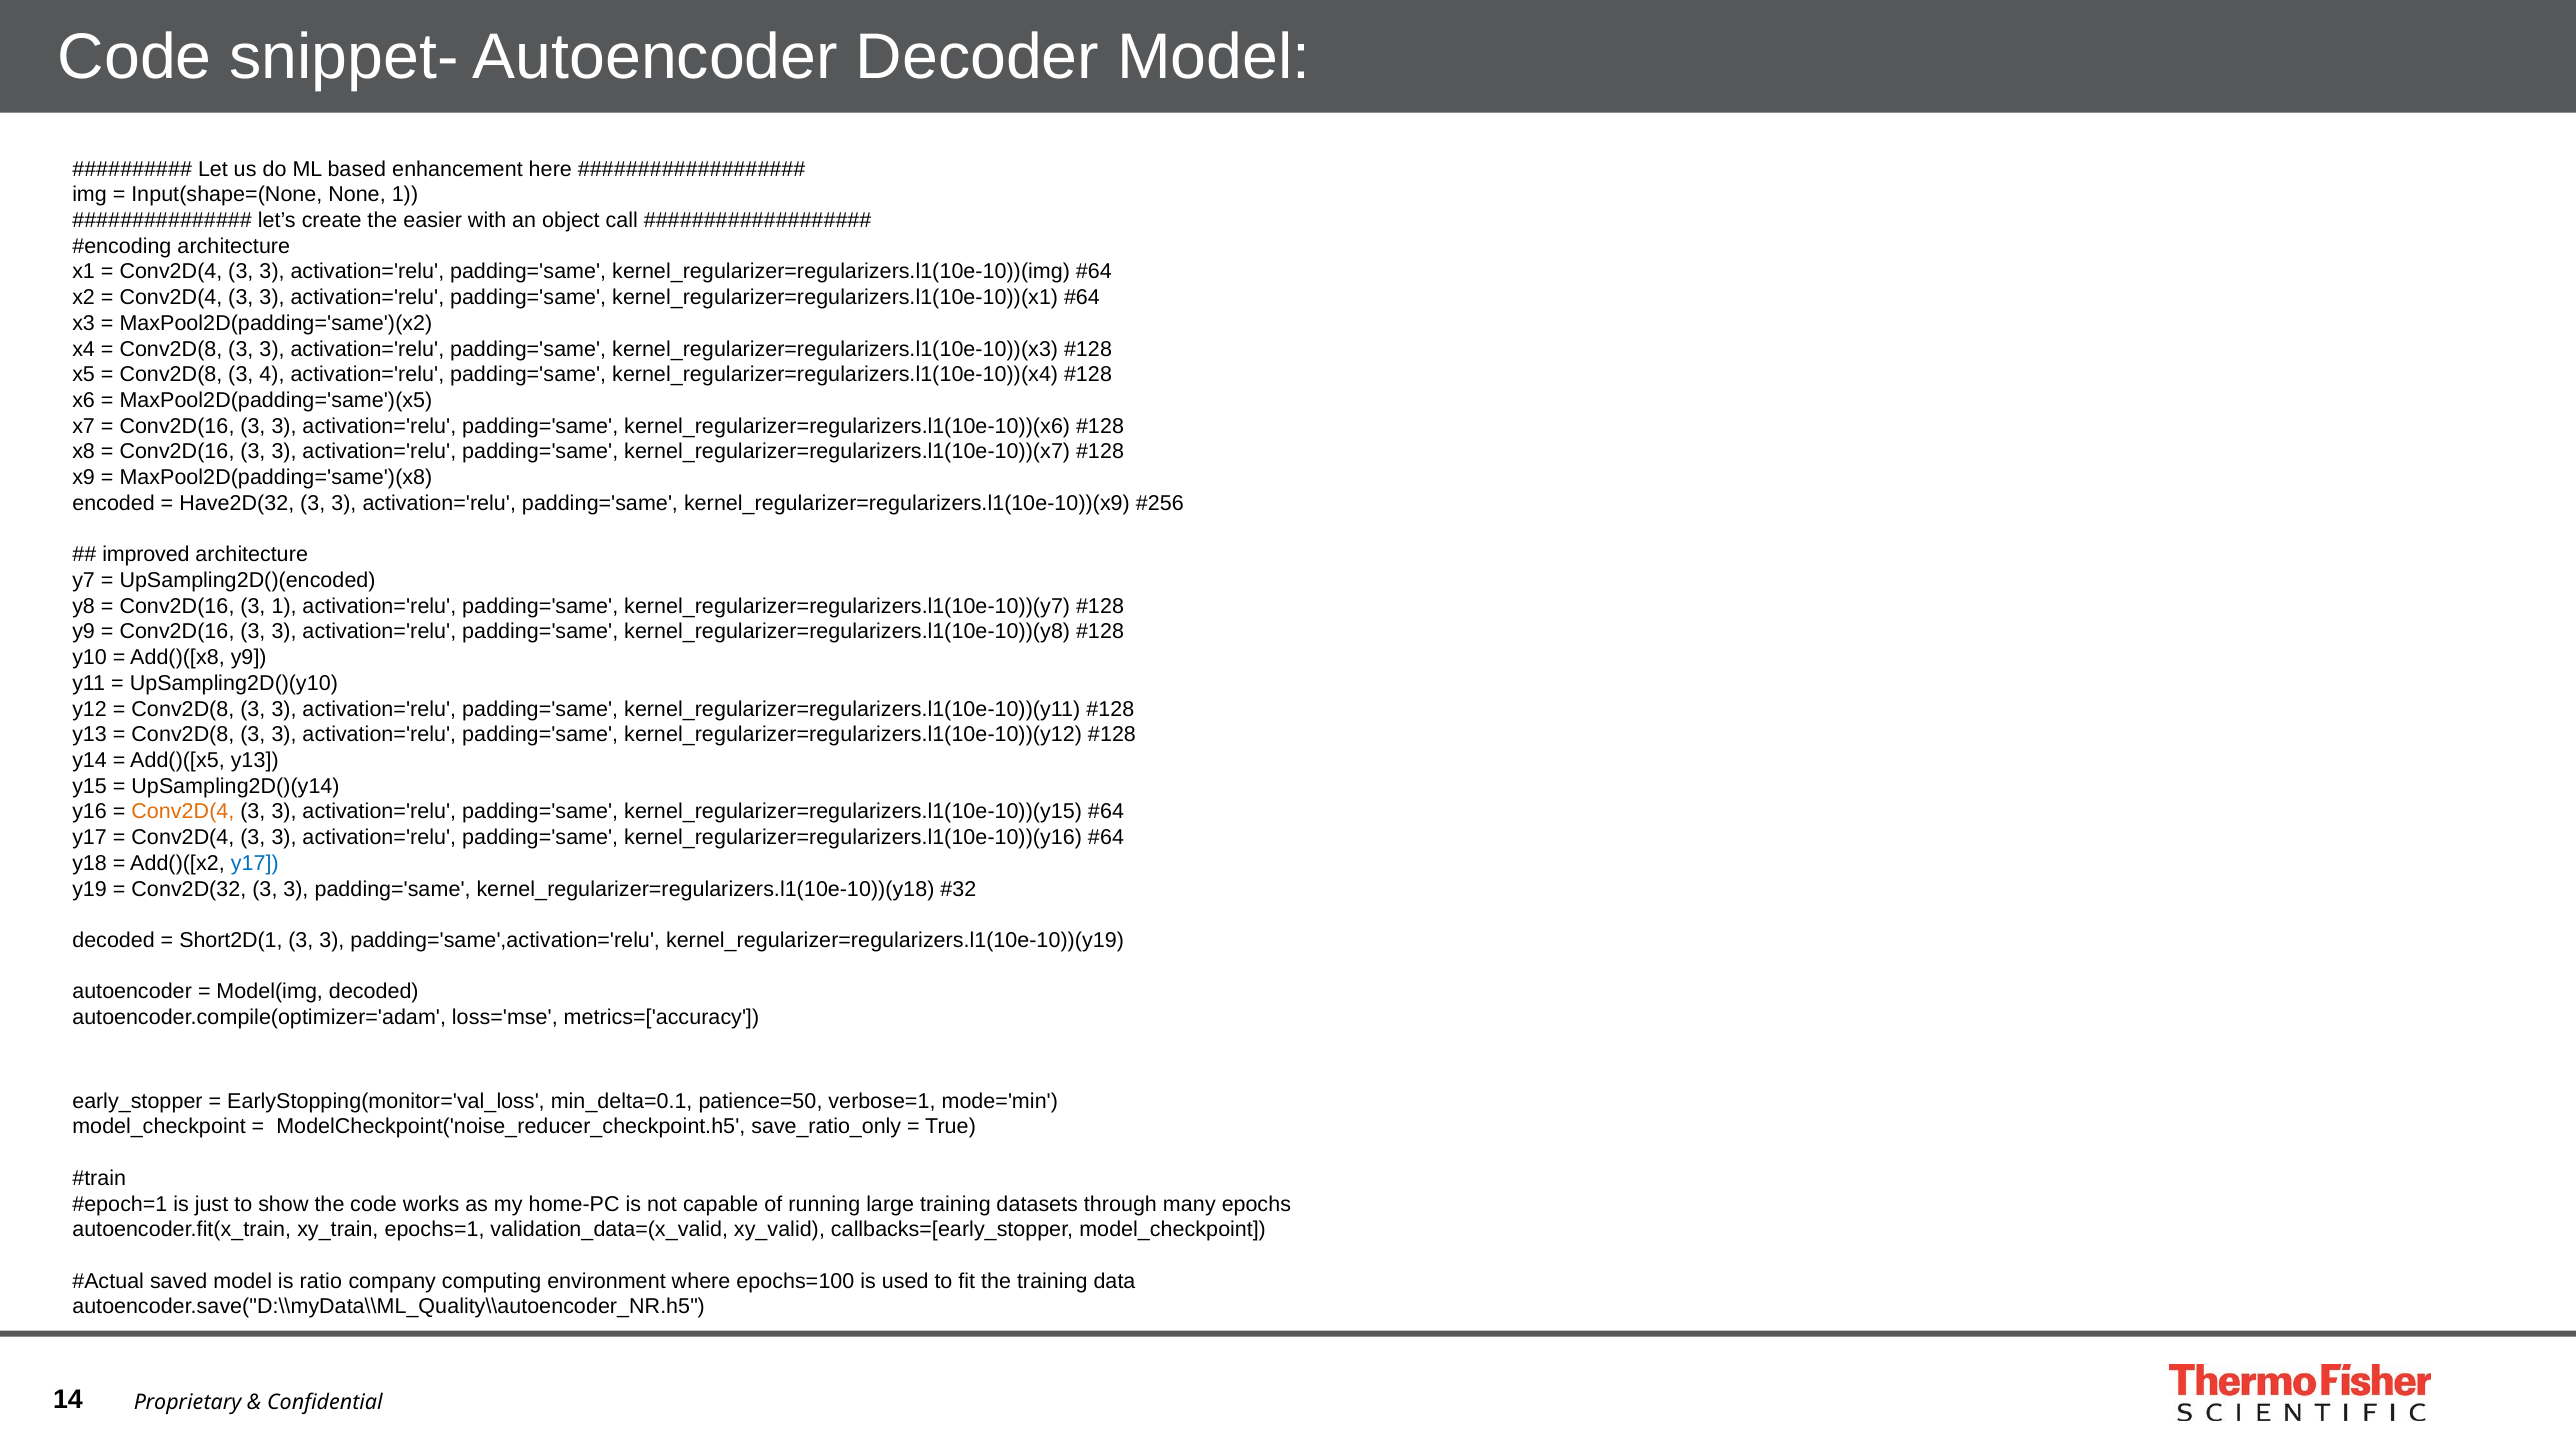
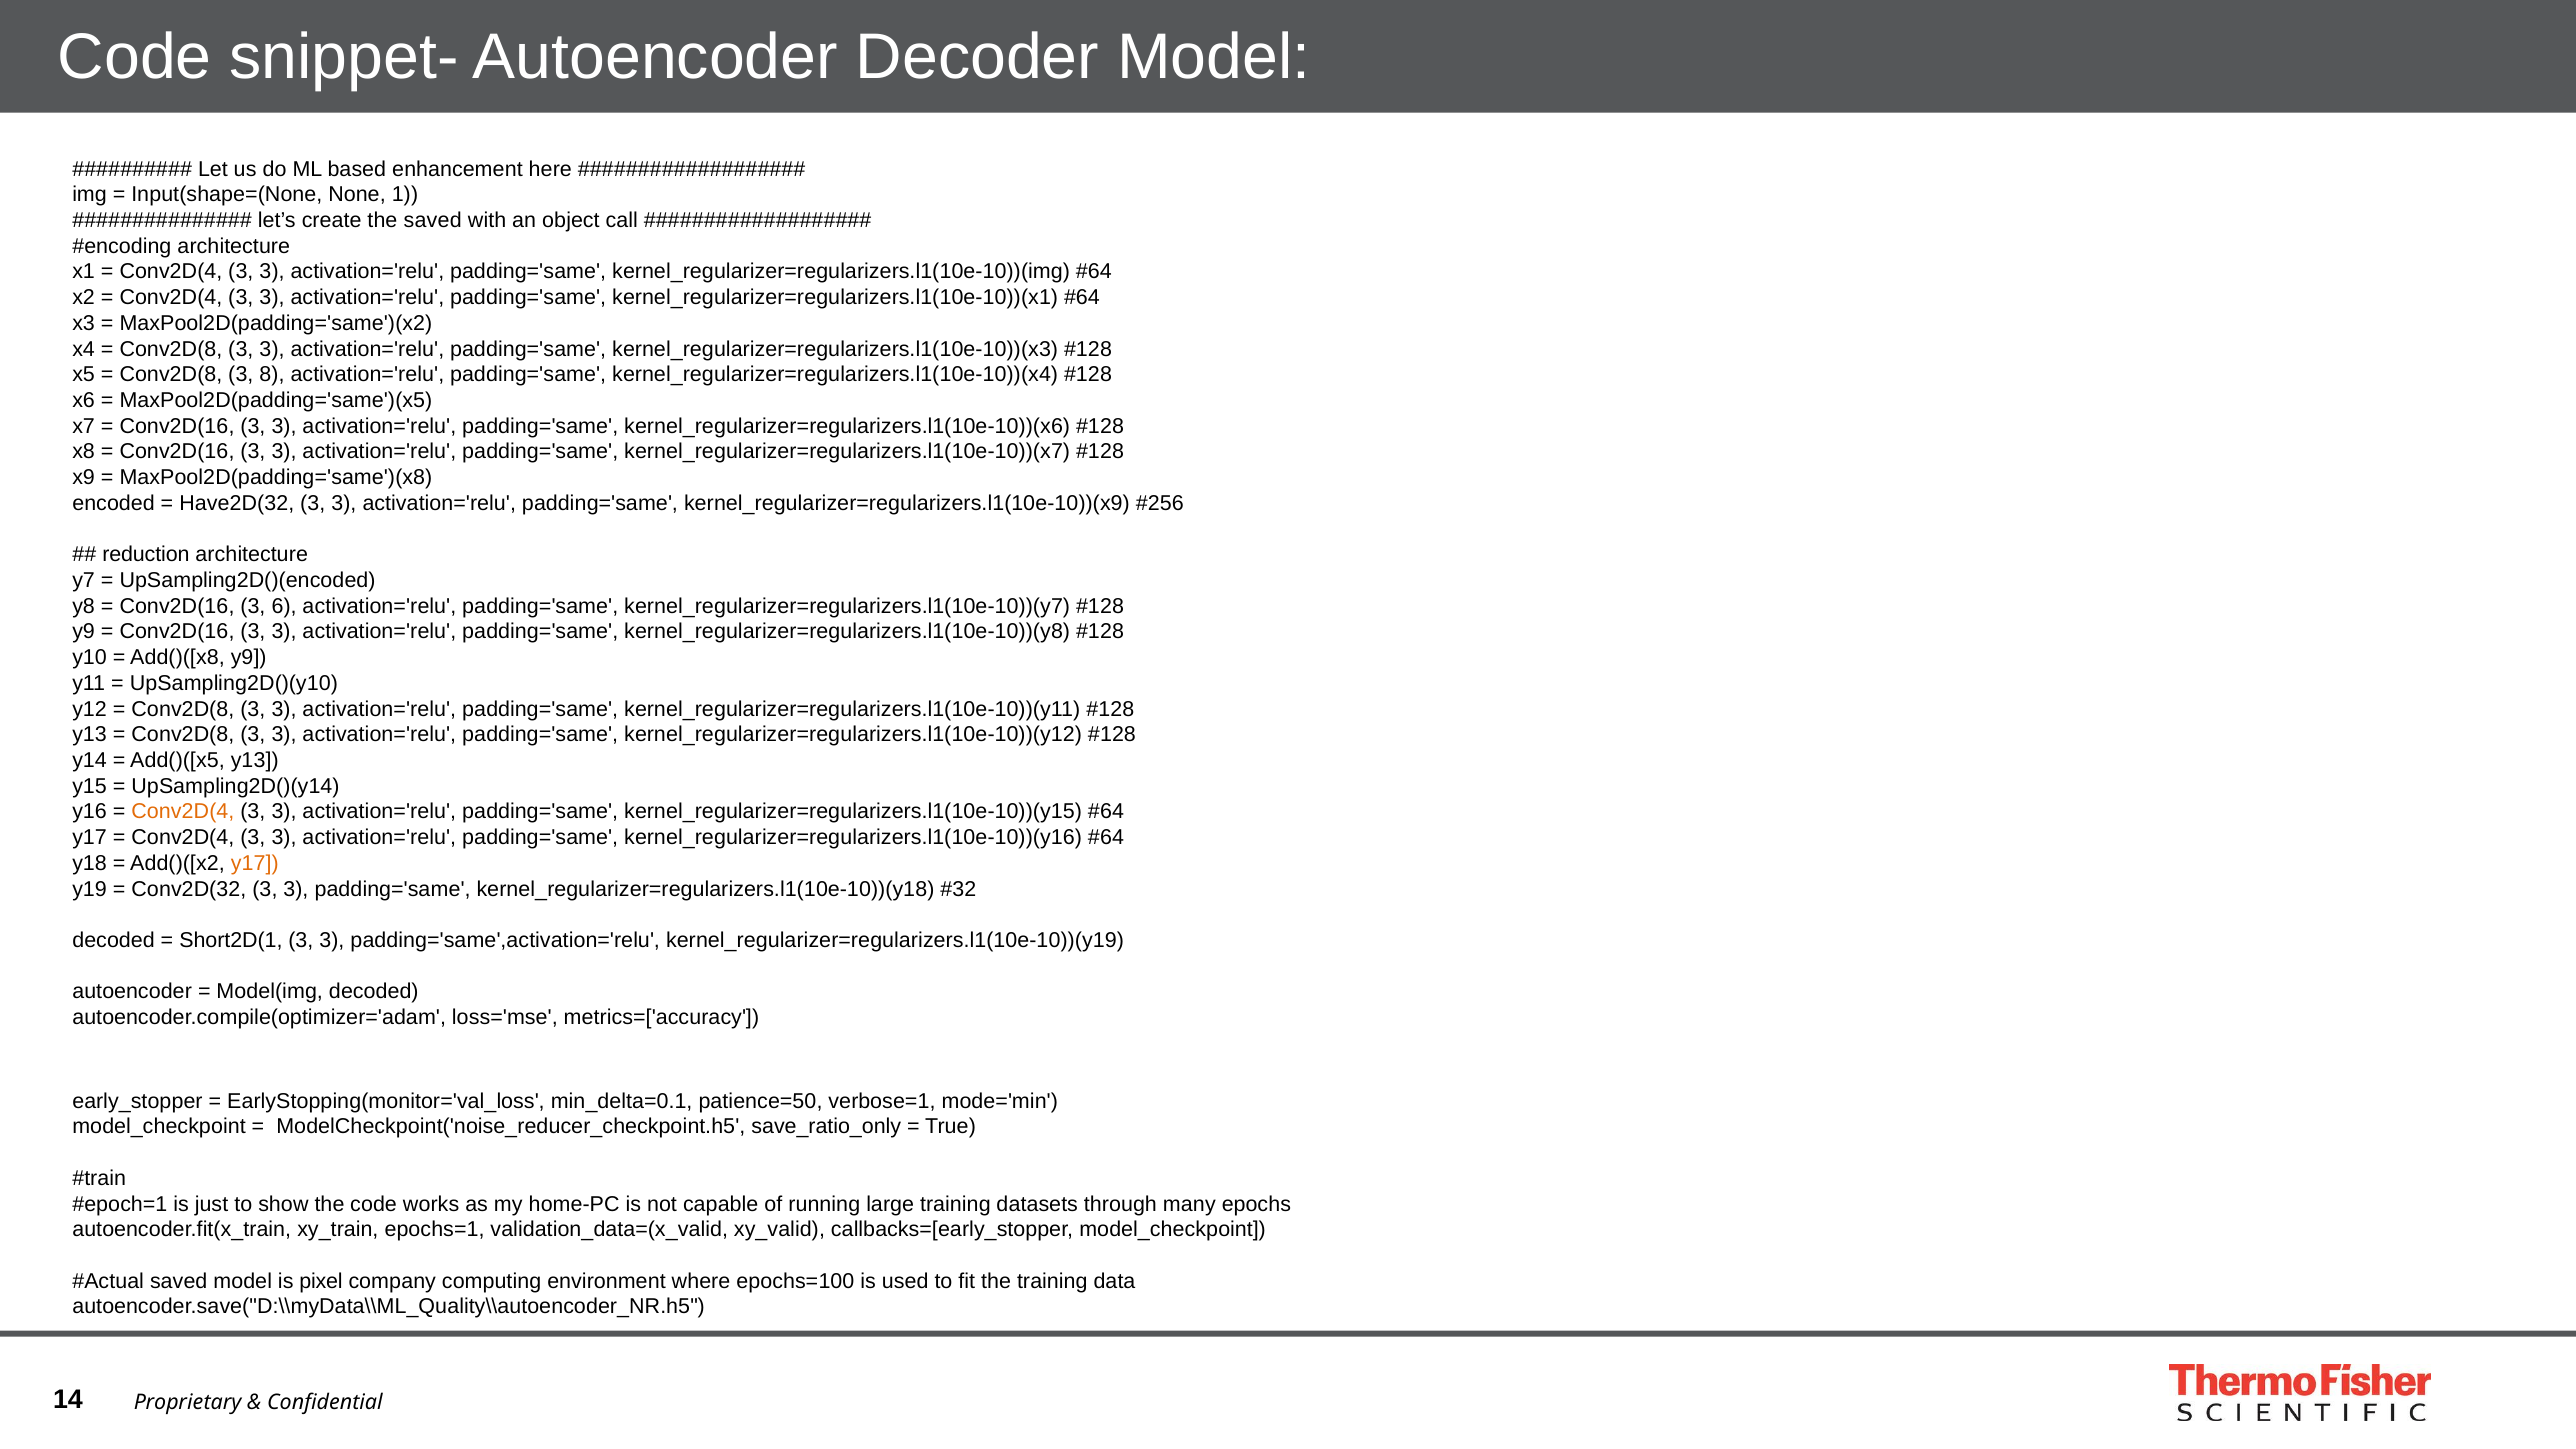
the easier: easier -> saved
4: 4 -> 8
improved: improved -> reduction
3 1: 1 -> 6
y17 at (255, 863) colour: blue -> orange
ratio: ratio -> pixel
